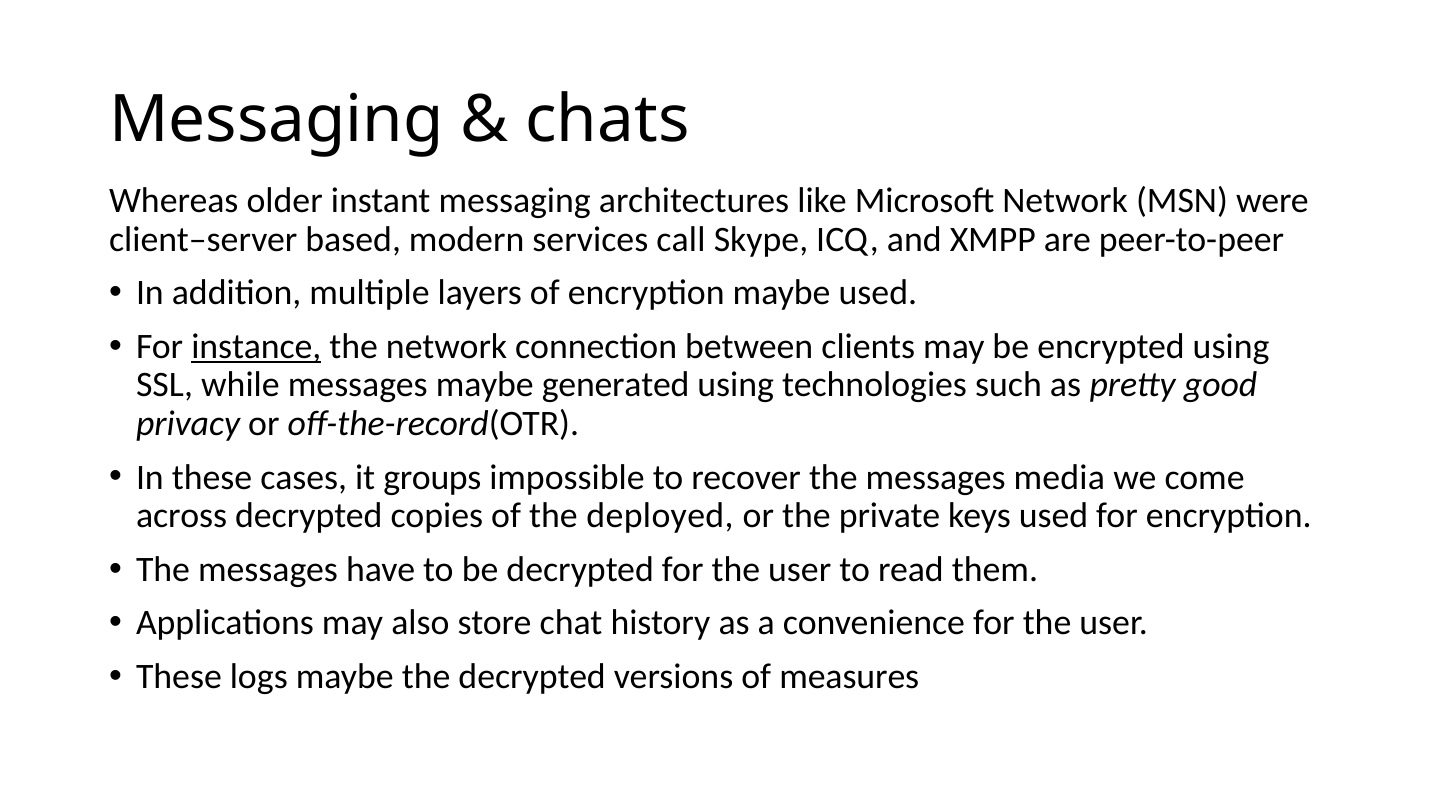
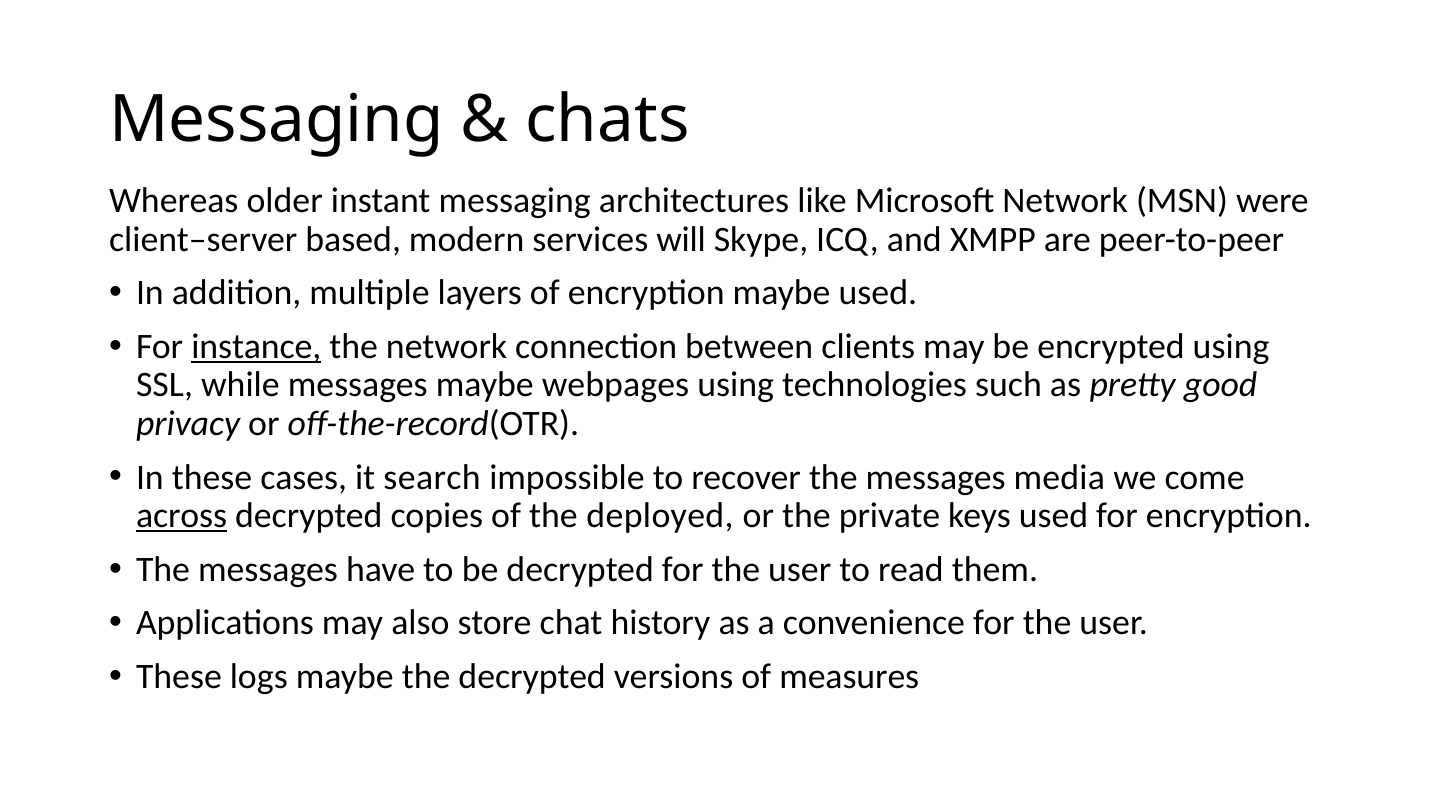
call: call -> will
generated: generated -> webpages
groups: groups -> search
across underline: none -> present
